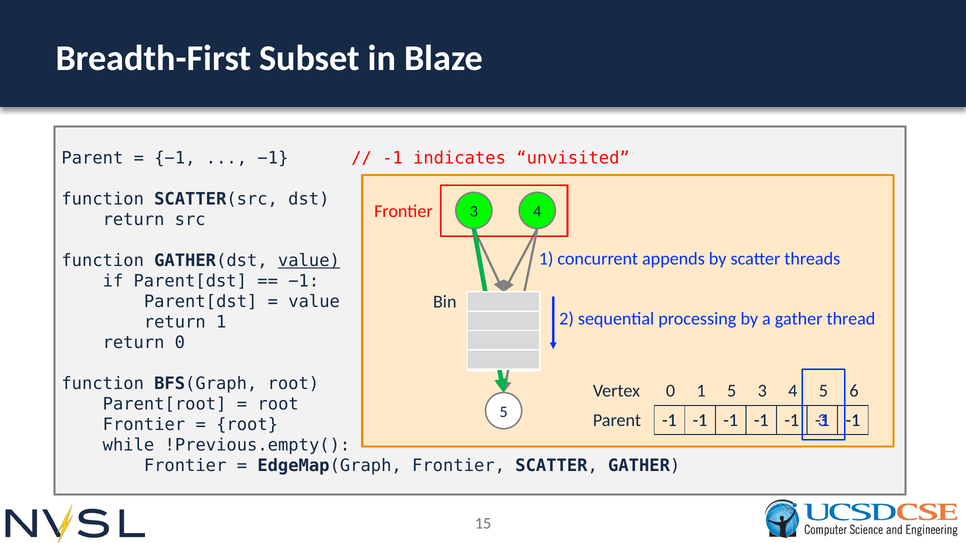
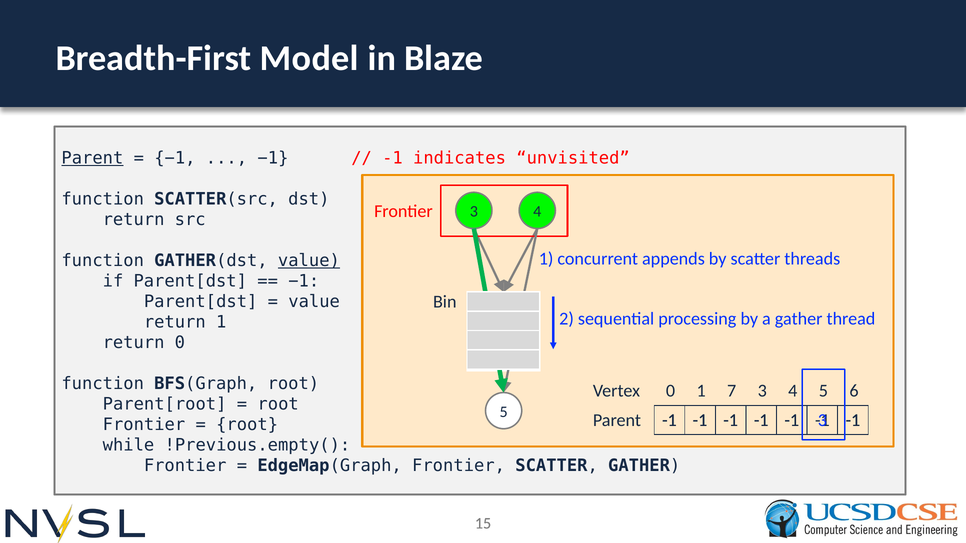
Subset: Subset -> Model
Parent at (92, 158) underline: none -> present
1 5: 5 -> 7
